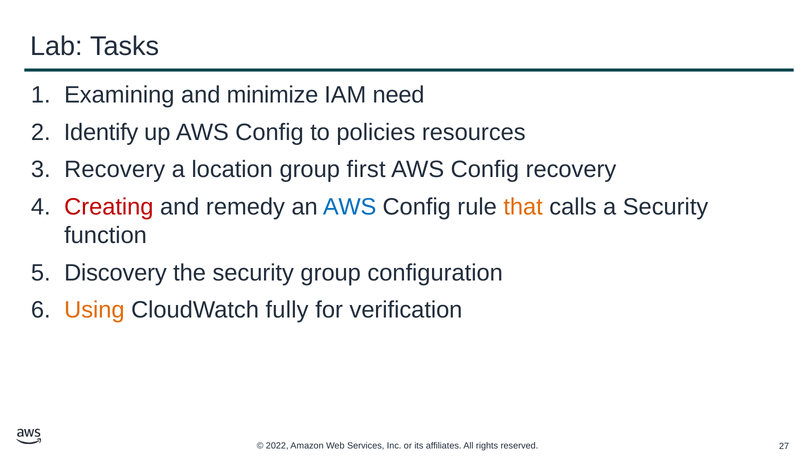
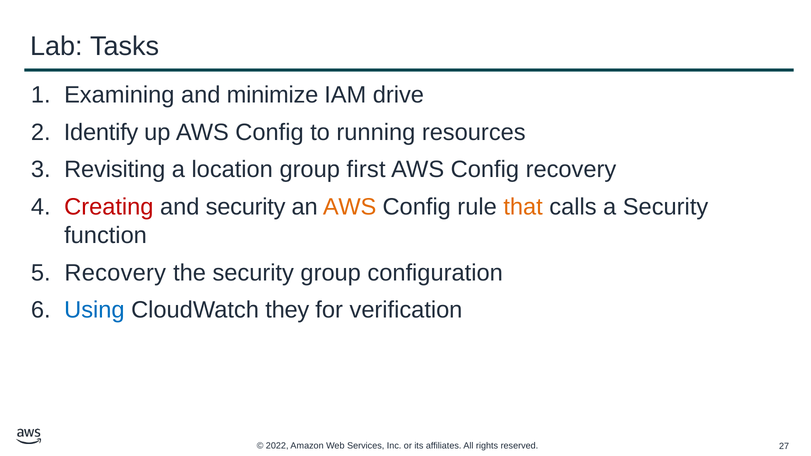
need: need -> drive
policies: policies -> running
Recovery at (115, 170): Recovery -> Revisiting
and remedy: remedy -> security
AWS at (350, 207) colour: blue -> orange
Discovery at (115, 273): Discovery -> Recovery
Using colour: orange -> blue
fully: fully -> they
